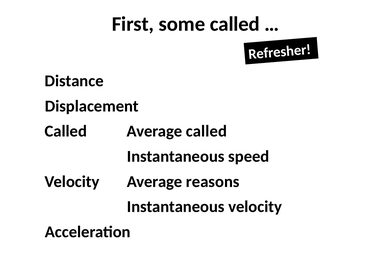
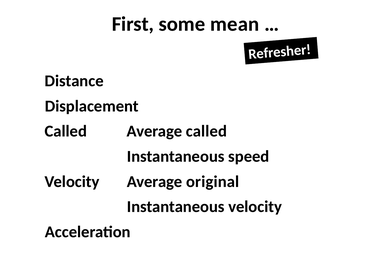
some called: called -> mean
reasons: reasons -> original
